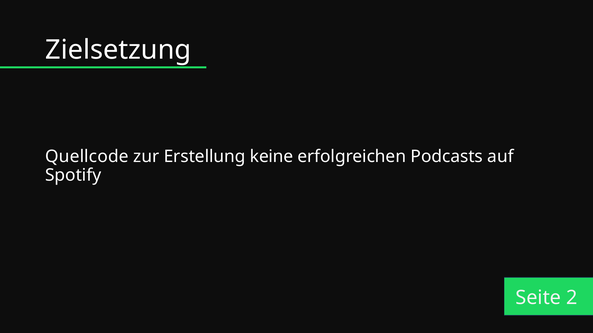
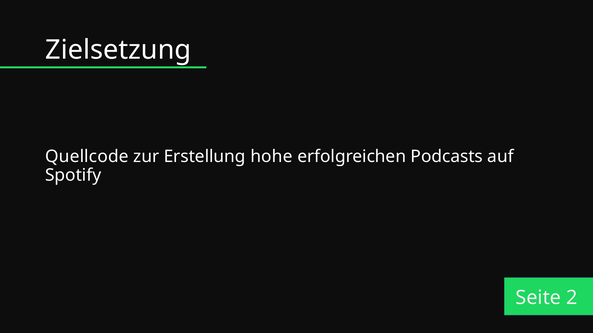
keine: keine -> hohe
